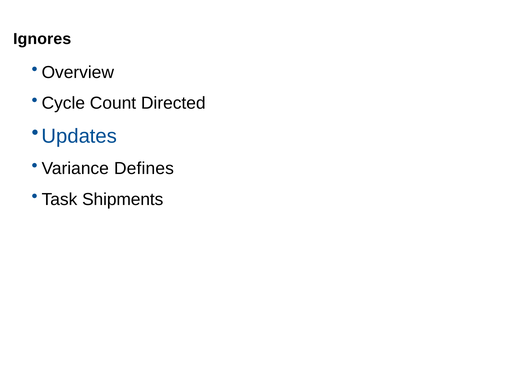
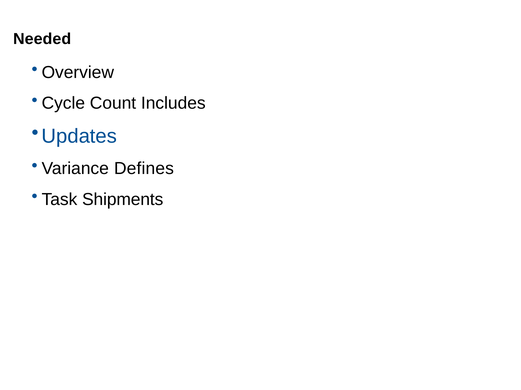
Ignores: Ignores -> Needed
Directed: Directed -> Includes
